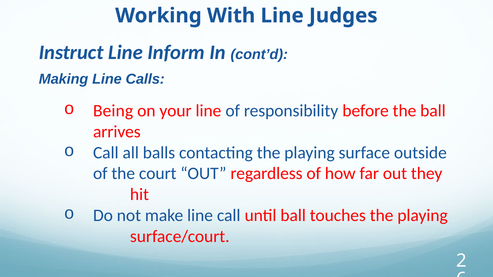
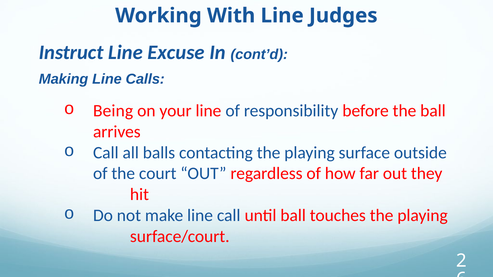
Inform: Inform -> Excuse
